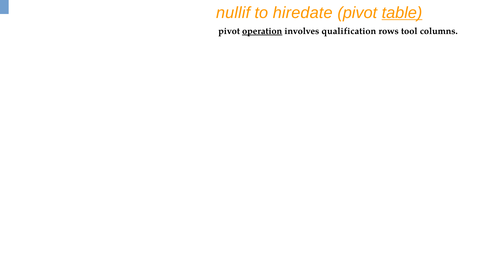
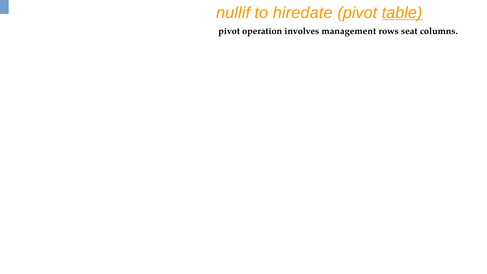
operation underline: present -> none
qualification: qualification -> management
tool: tool -> seat
